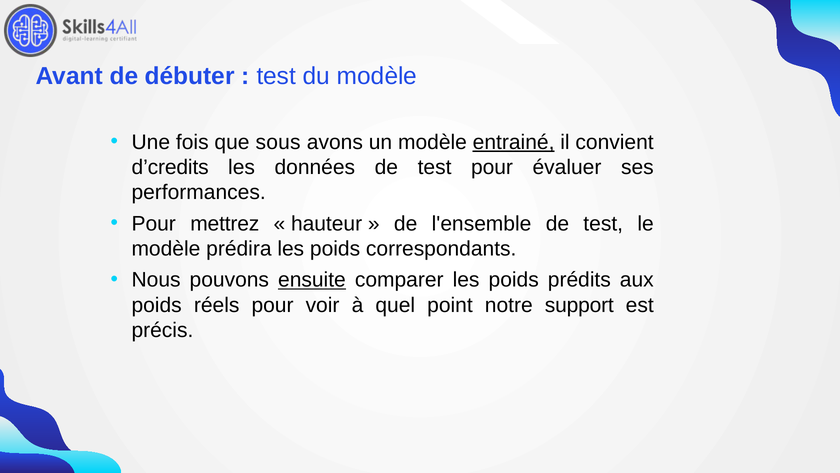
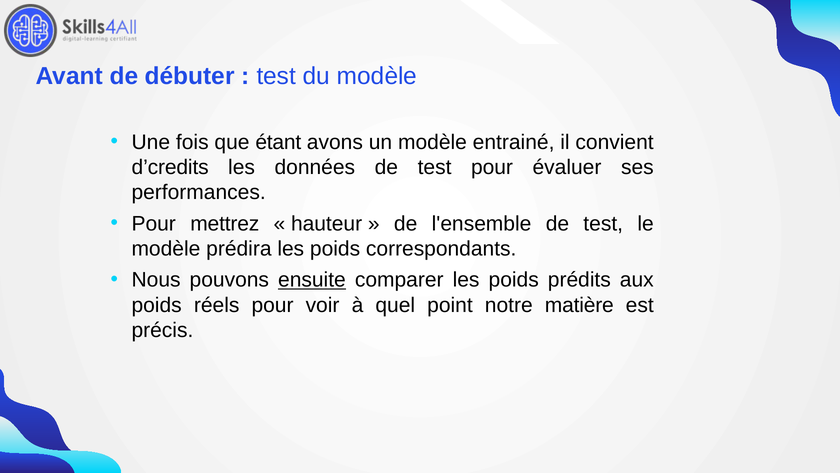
sous: sous -> étant
entrainé underline: present -> none
support: support -> matière
